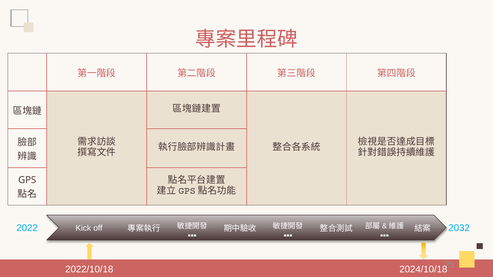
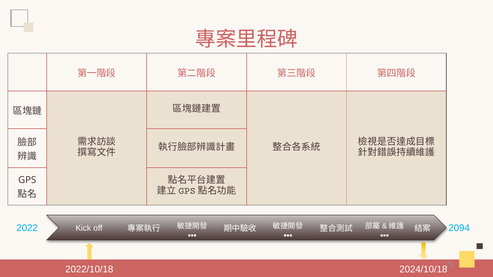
2032: 2032 -> 2094
